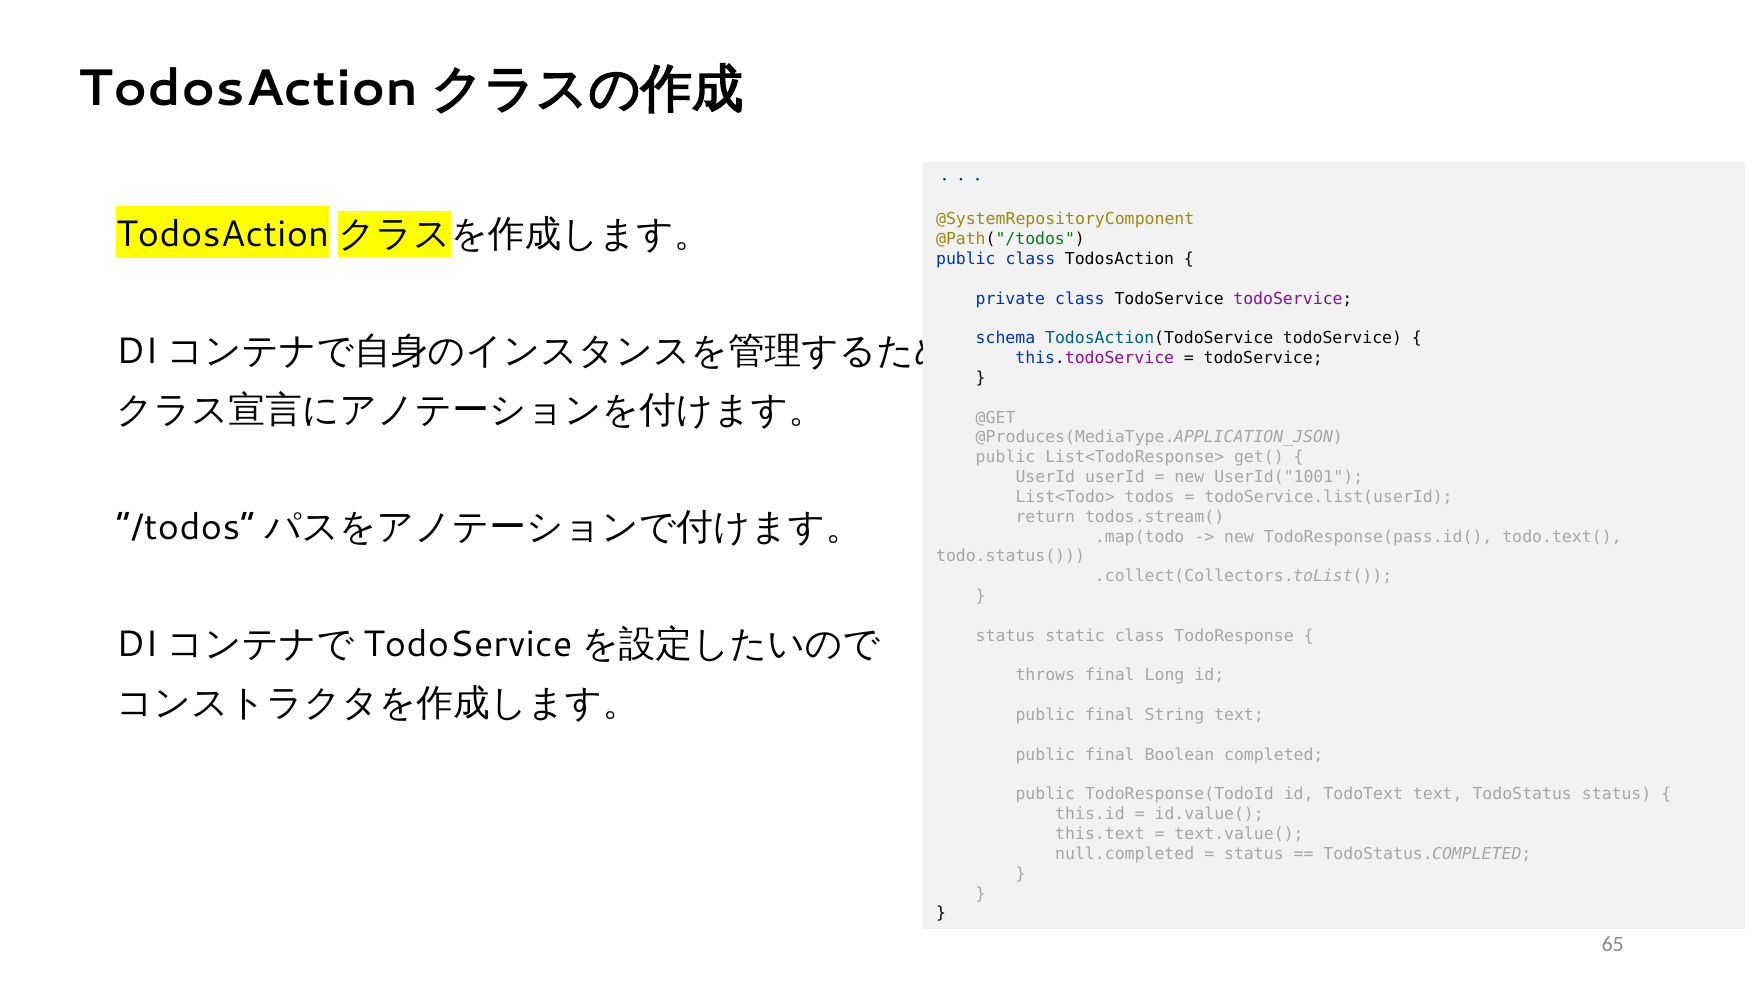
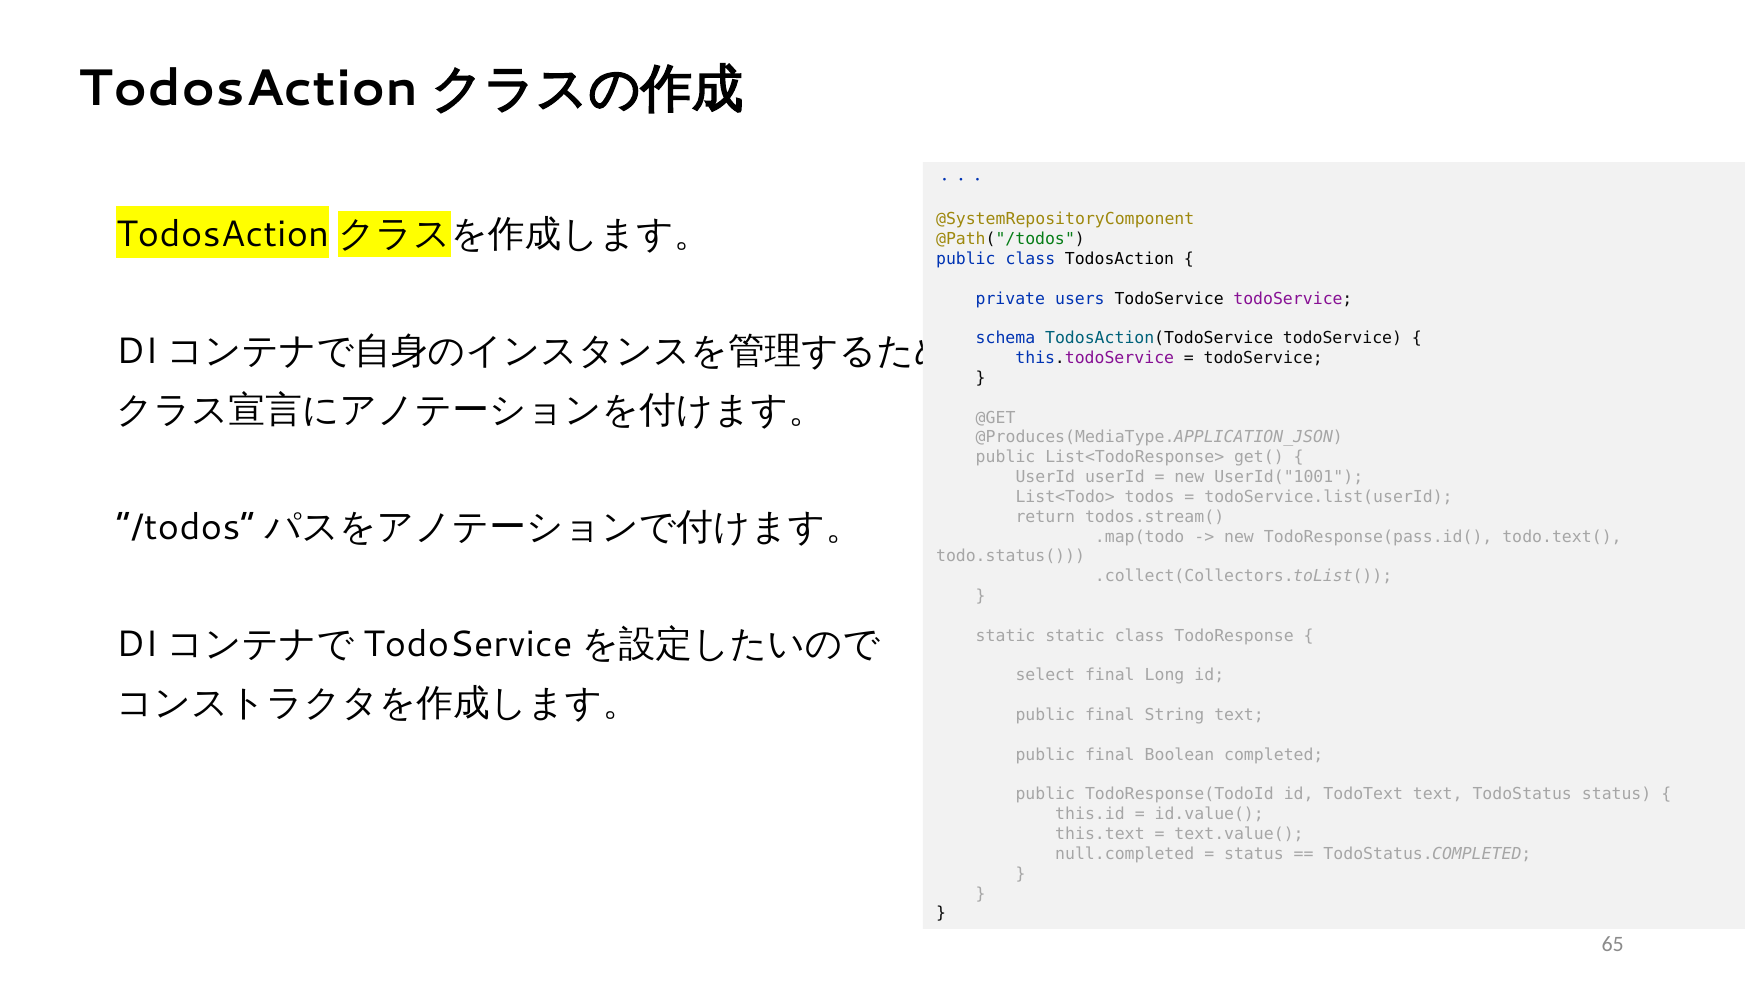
private class: class -> users
status at (1006, 636): status -> static
throws: throws -> select
